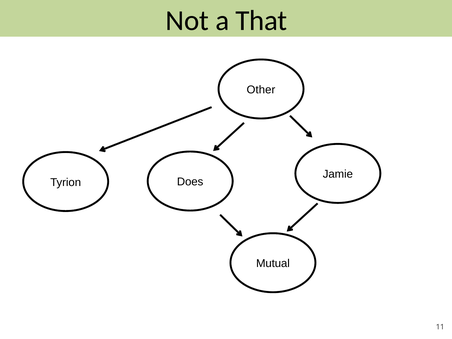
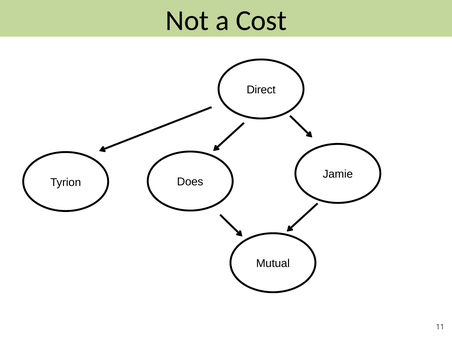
That: That -> Cost
Other: Other -> Direct
